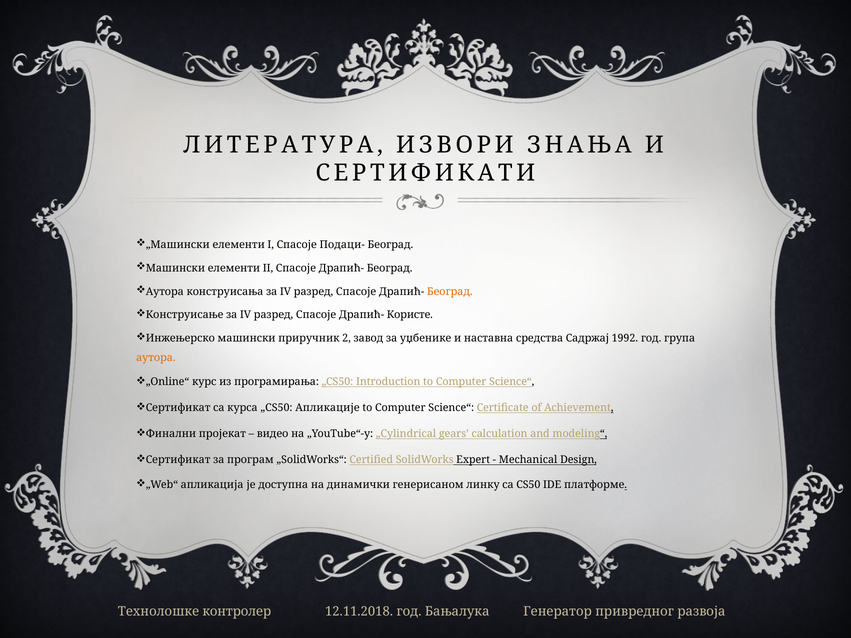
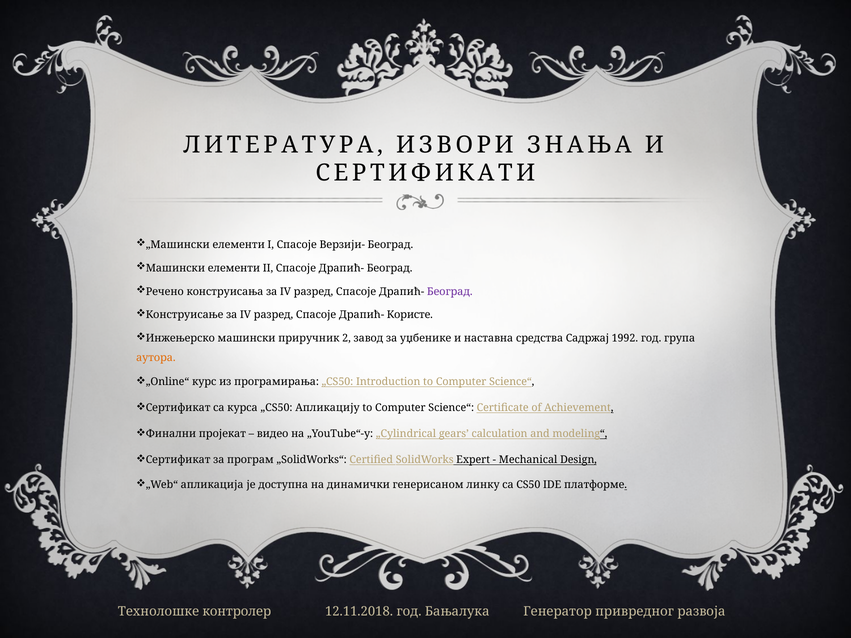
Подаци-: Подаци- -> Верзији-
Аутора at (165, 292): Аутора -> Речено
Београд at (450, 292) colour: orange -> purple
Апликације: Апликације -> Апликацију
